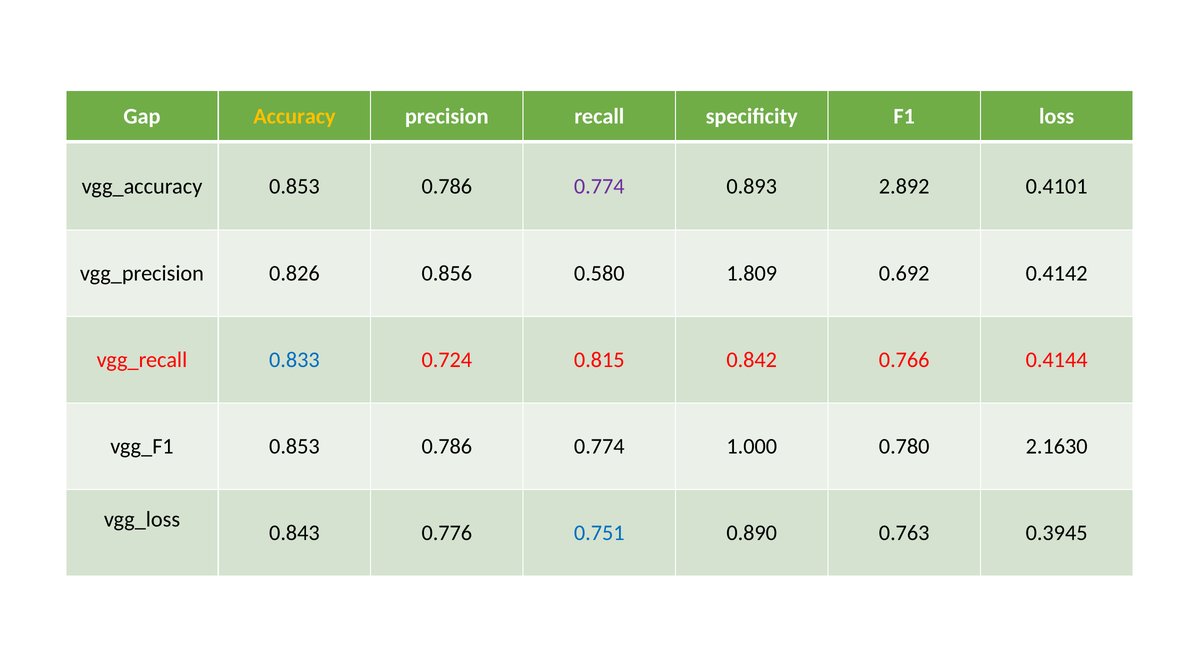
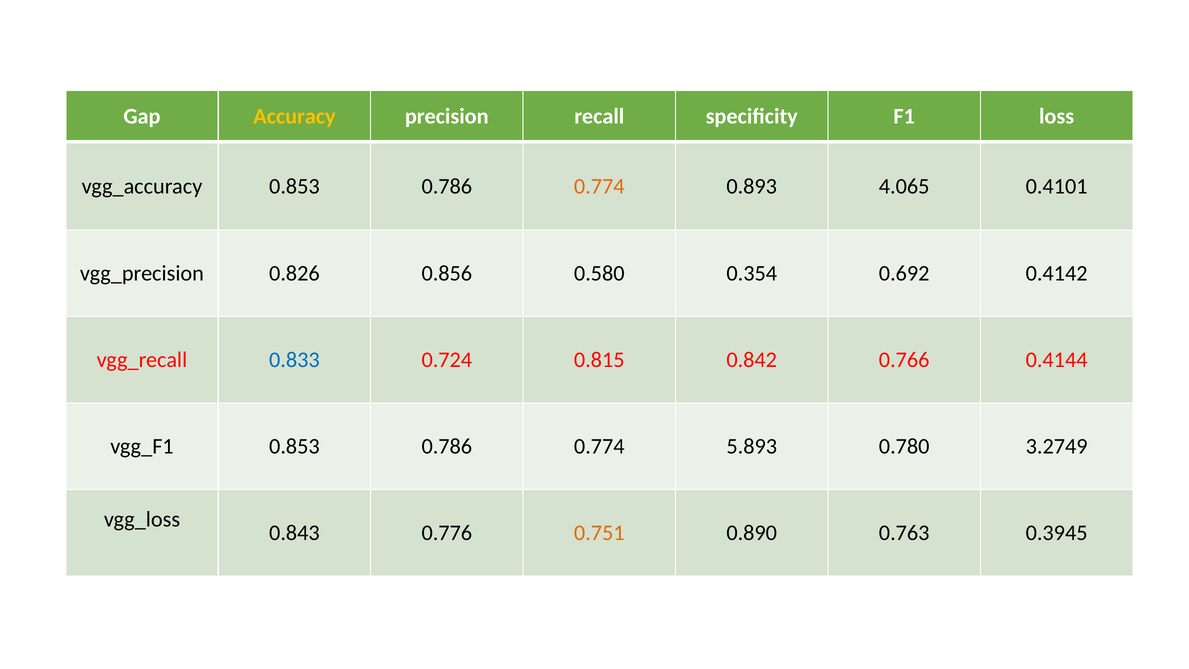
0.774 at (599, 186) colour: purple -> orange
2.892: 2.892 -> 4.065
1.809: 1.809 -> 0.354
1.000: 1.000 -> 5.893
2.1630: 2.1630 -> 3.2749
0.751 colour: blue -> orange
